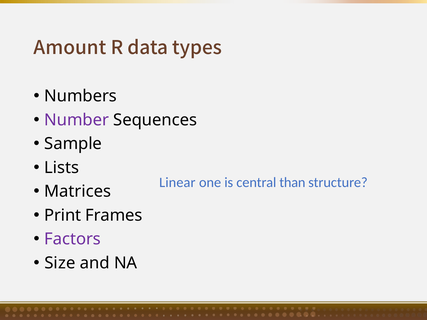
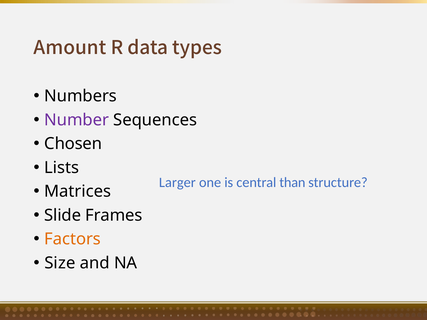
Sample: Sample -> Chosen
Linear: Linear -> Larger
Print: Print -> Slide
Factors colour: purple -> orange
